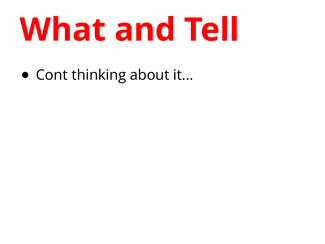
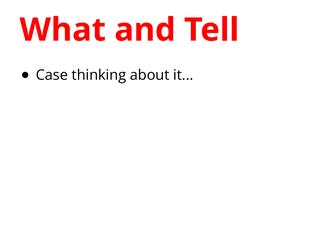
Cont: Cont -> Case
